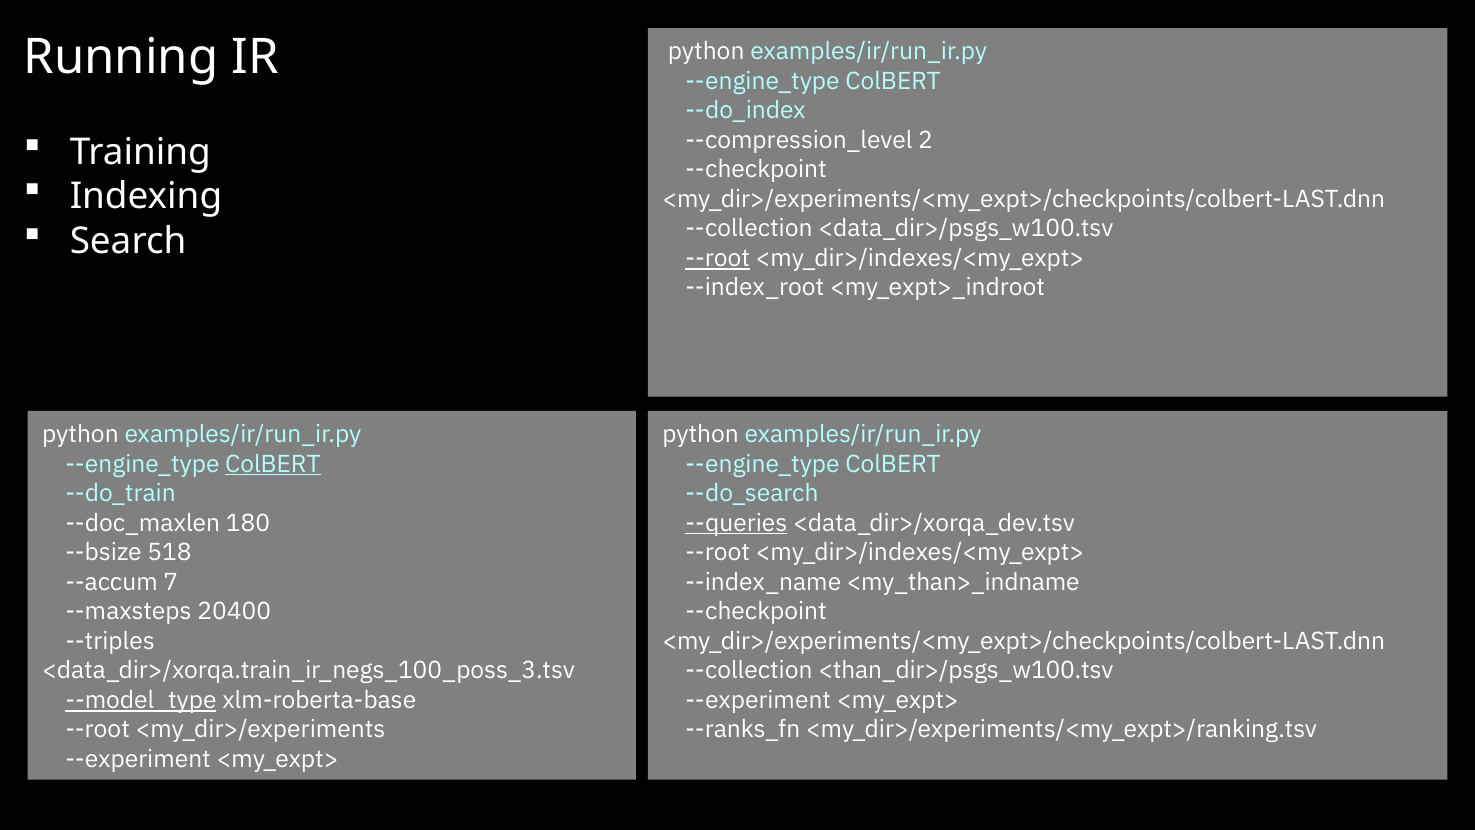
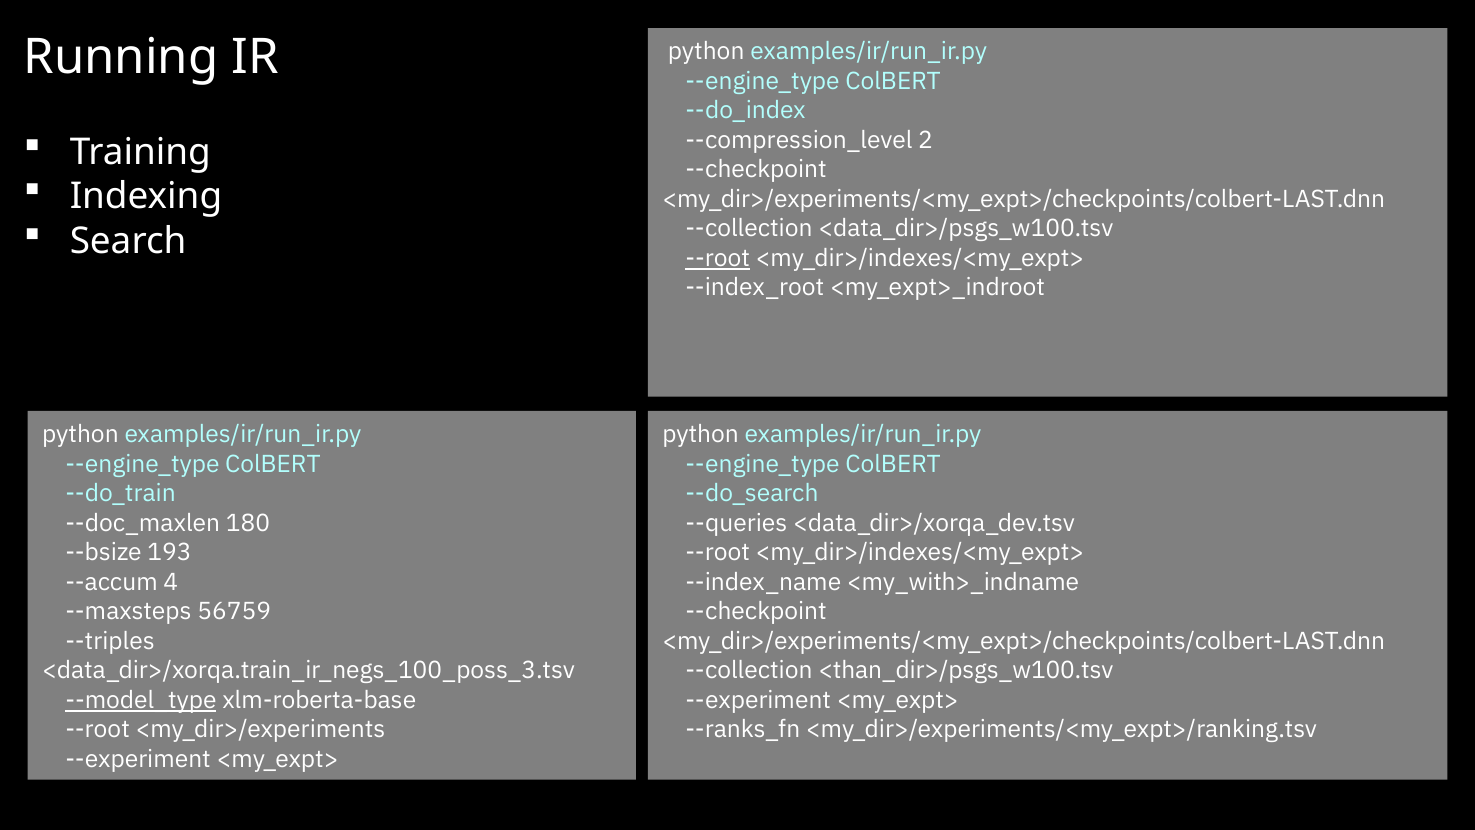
ColBERT at (273, 464) underline: present -> none
--queries underline: present -> none
518: 518 -> 193
7: 7 -> 4
<my_than>_indname: <my_than>_indname -> <my_with>_indname
20400: 20400 -> 56759
